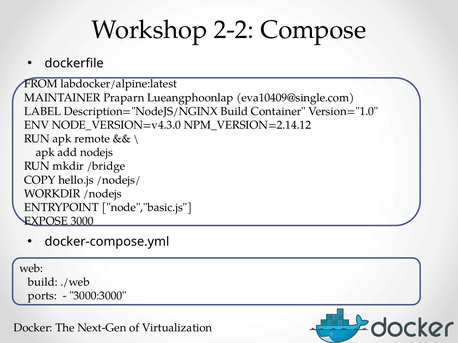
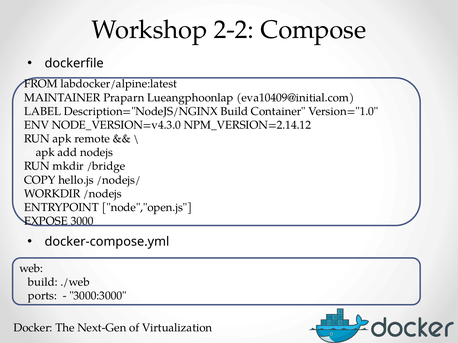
eva10409@single.com: eva10409@single.com -> eva10409@initial.com
node","basic.js: node","basic.js -> node","open.js
